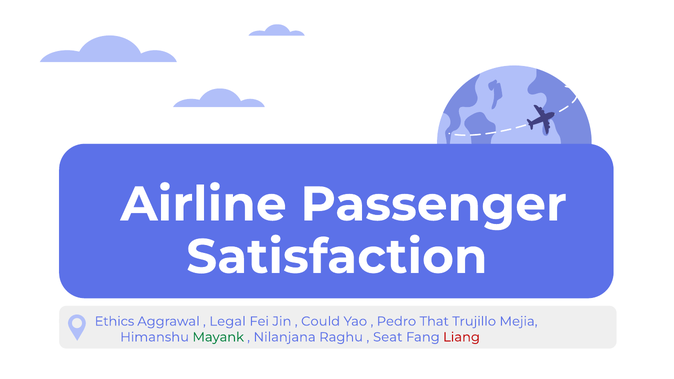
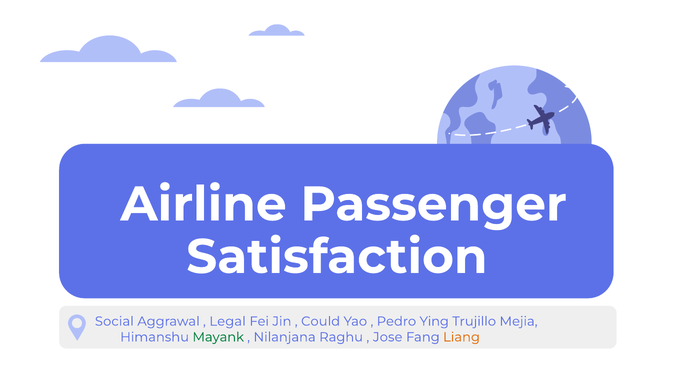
Ethics: Ethics -> Social
That: That -> Ying
Seat: Seat -> Jose
Liang colour: red -> orange
